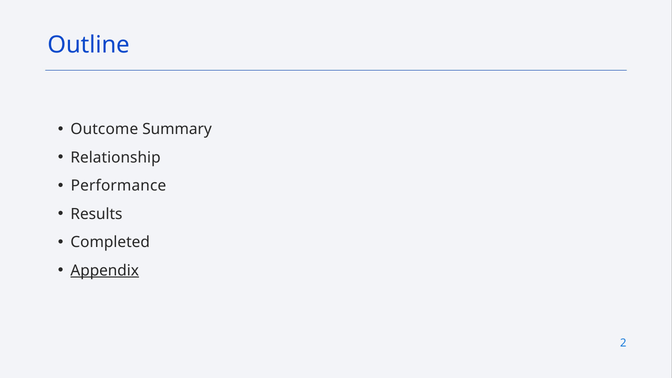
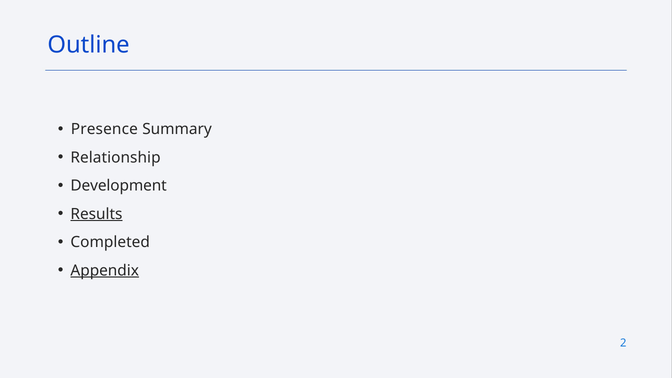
Outcome: Outcome -> Presence
Performance: Performance -> Development
Results underline: none -> present
